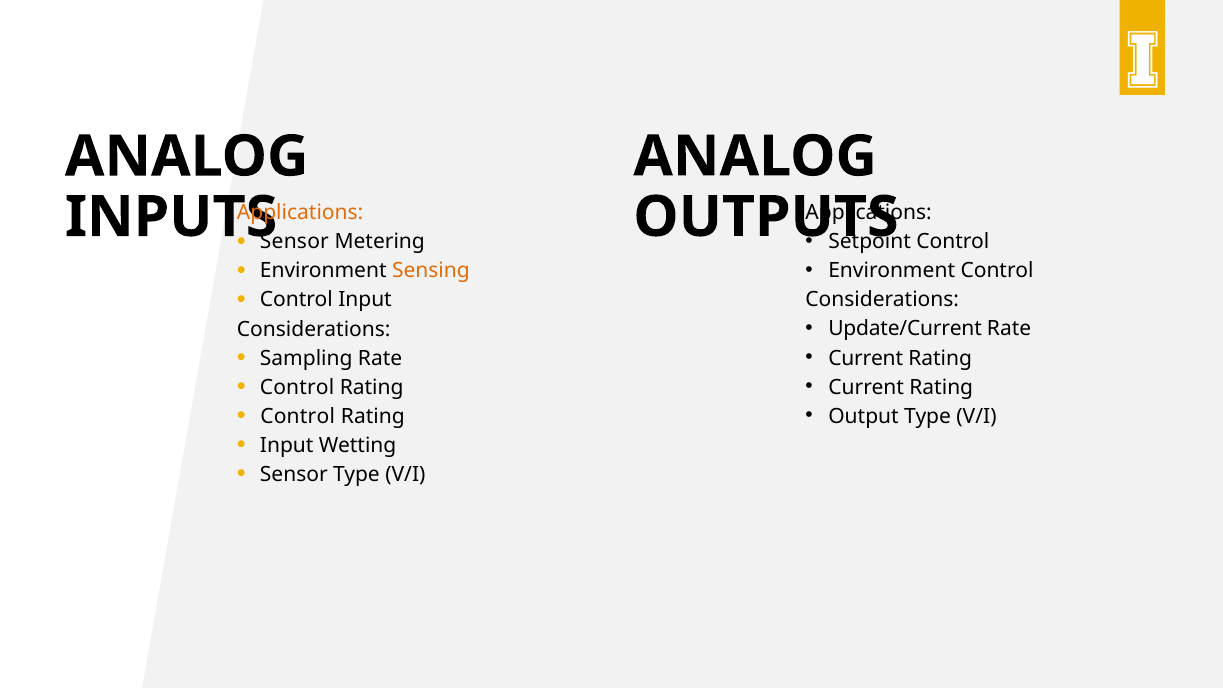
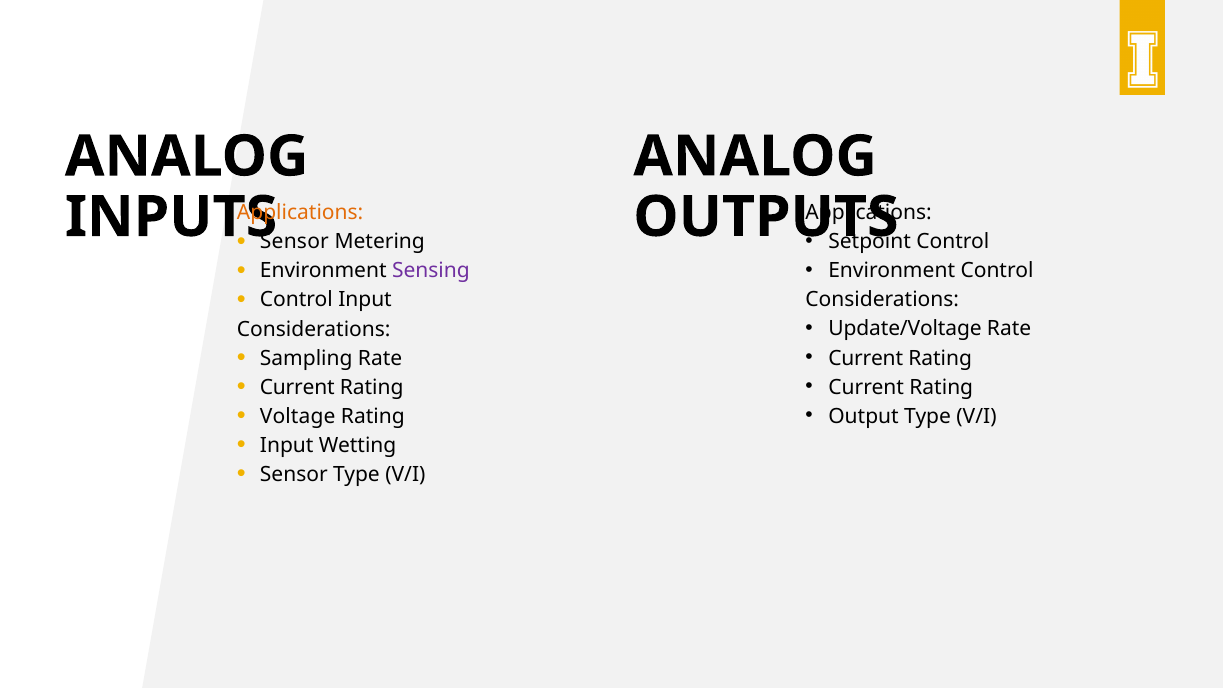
Sensing colour: orange -> purple
Update/Current: Update/Current -> Update/Voltage
Control at (297, 387): Control -> Current
Control at (298, 416): Control -> Voltage
